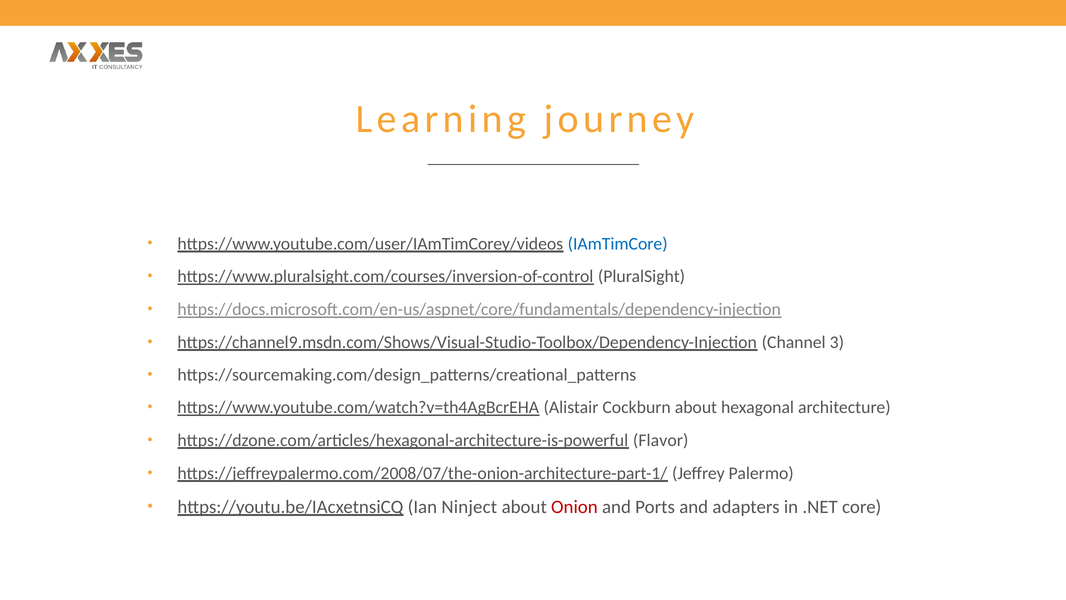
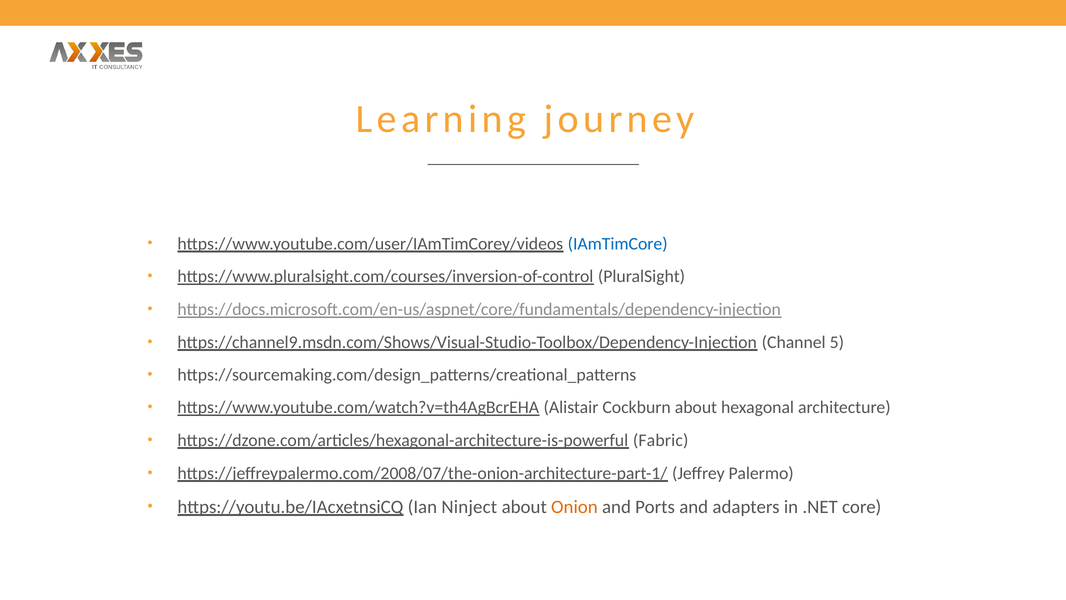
3: 3 -> 5
Flavor: Flavor -> Fabric
Onion colour: red -> orange
